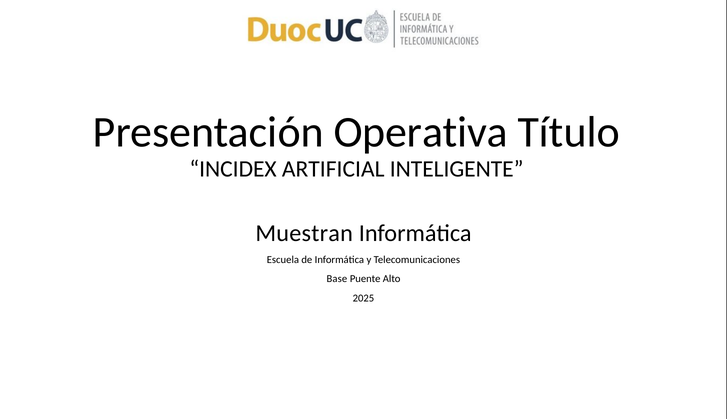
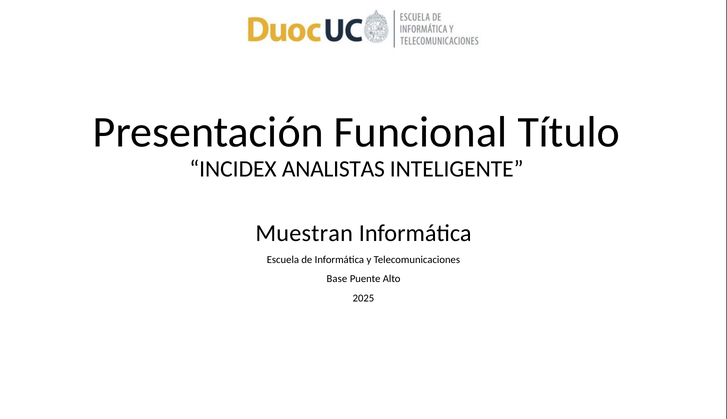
Operativa: Operativa -> Funcional
ARTIFICIAL: ARTIFICIAL -> ANALISTAS
